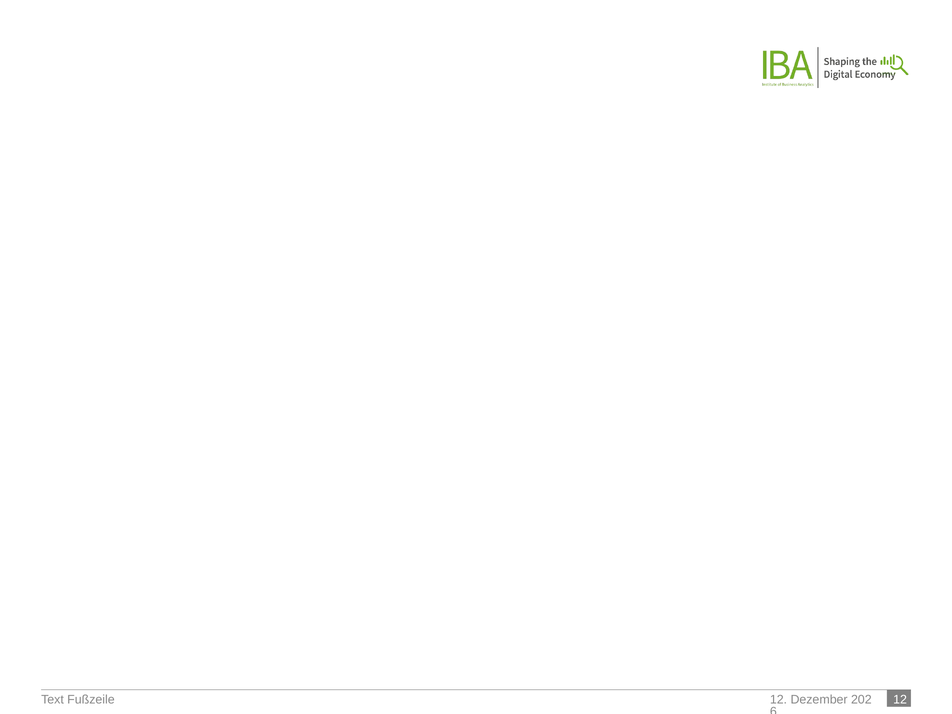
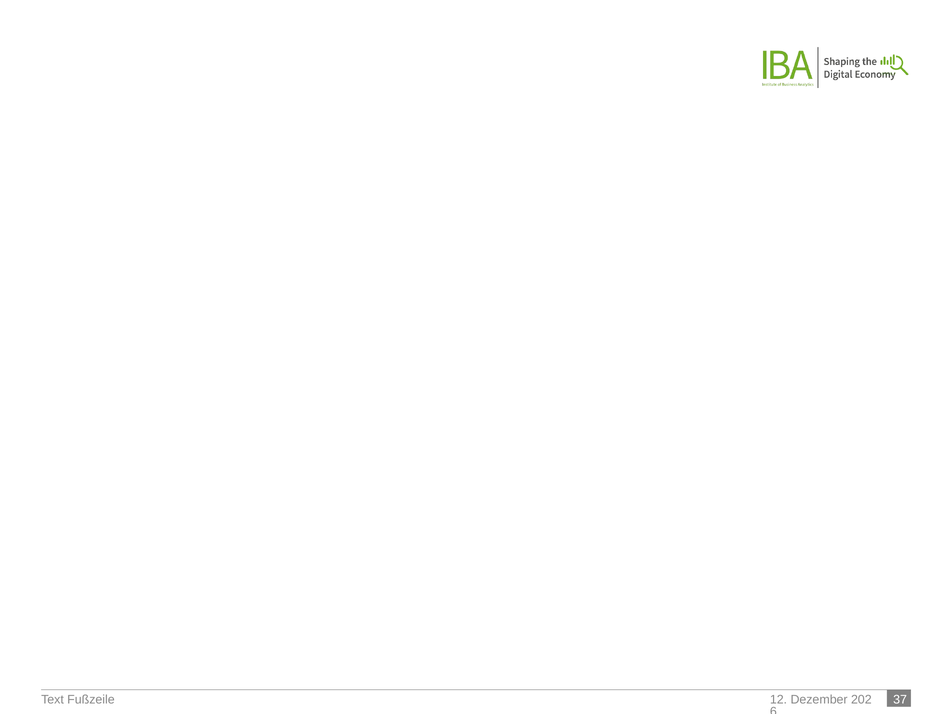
Fußzeile 12: 12 -> 37
